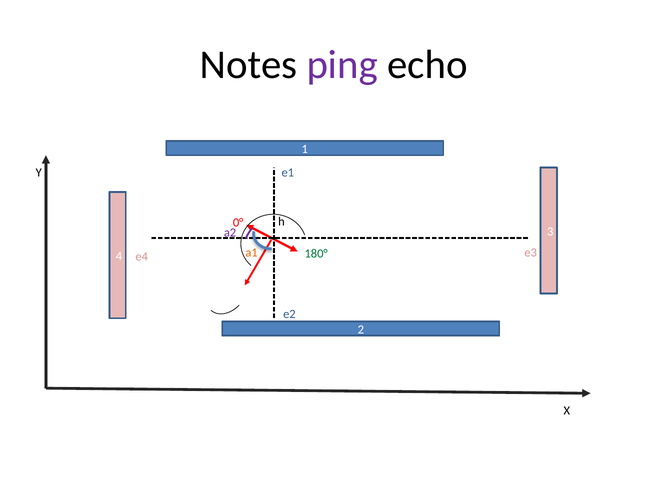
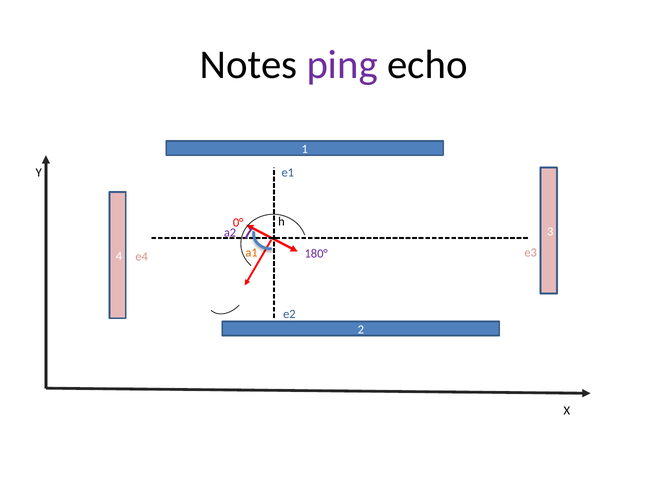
180° colour: green -> purple
